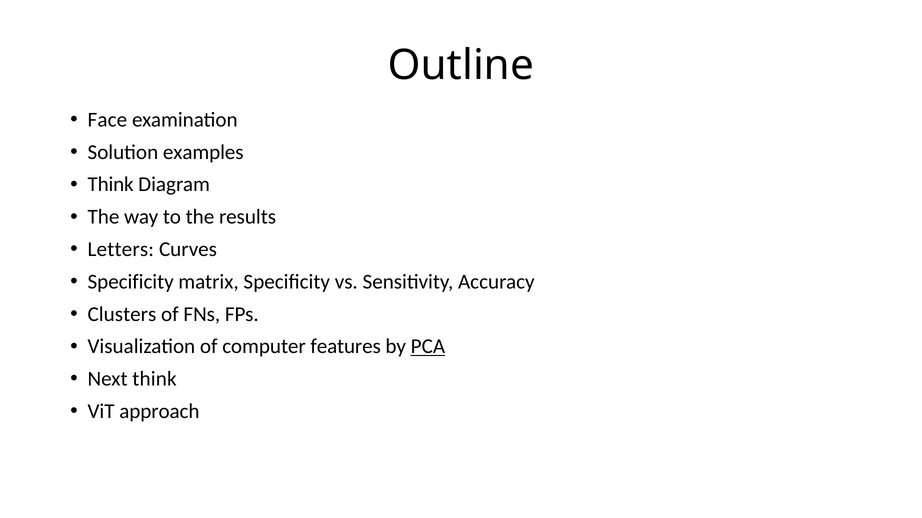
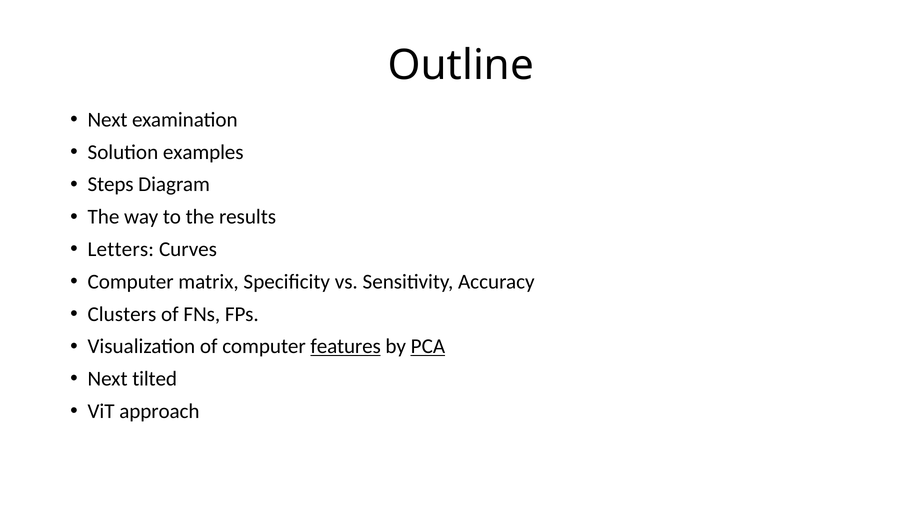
Face at (107, 120): Face -> Next
Think at (111, 185): Think -> Steps
Specificity at (131, 282): Specificity -> Computer
features underline: none -> present
Next think: think -> tilted
